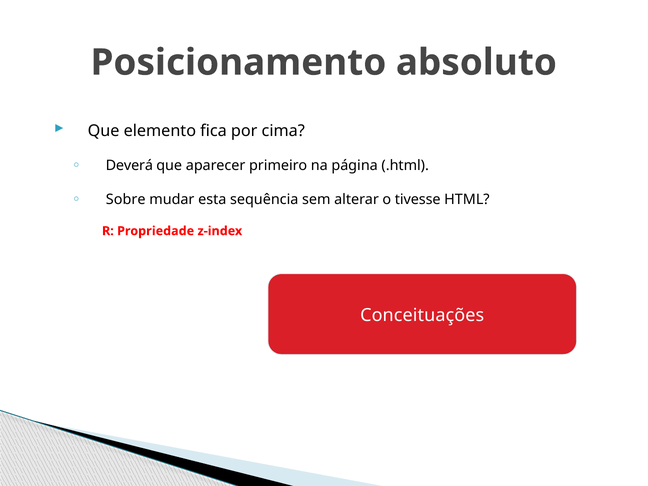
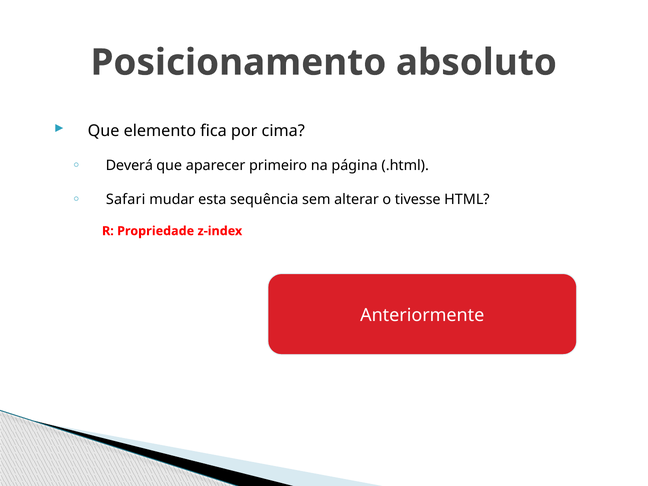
Sobre: Sobre -> Safari
Conceituações: Conceituações -> Anteriormente
